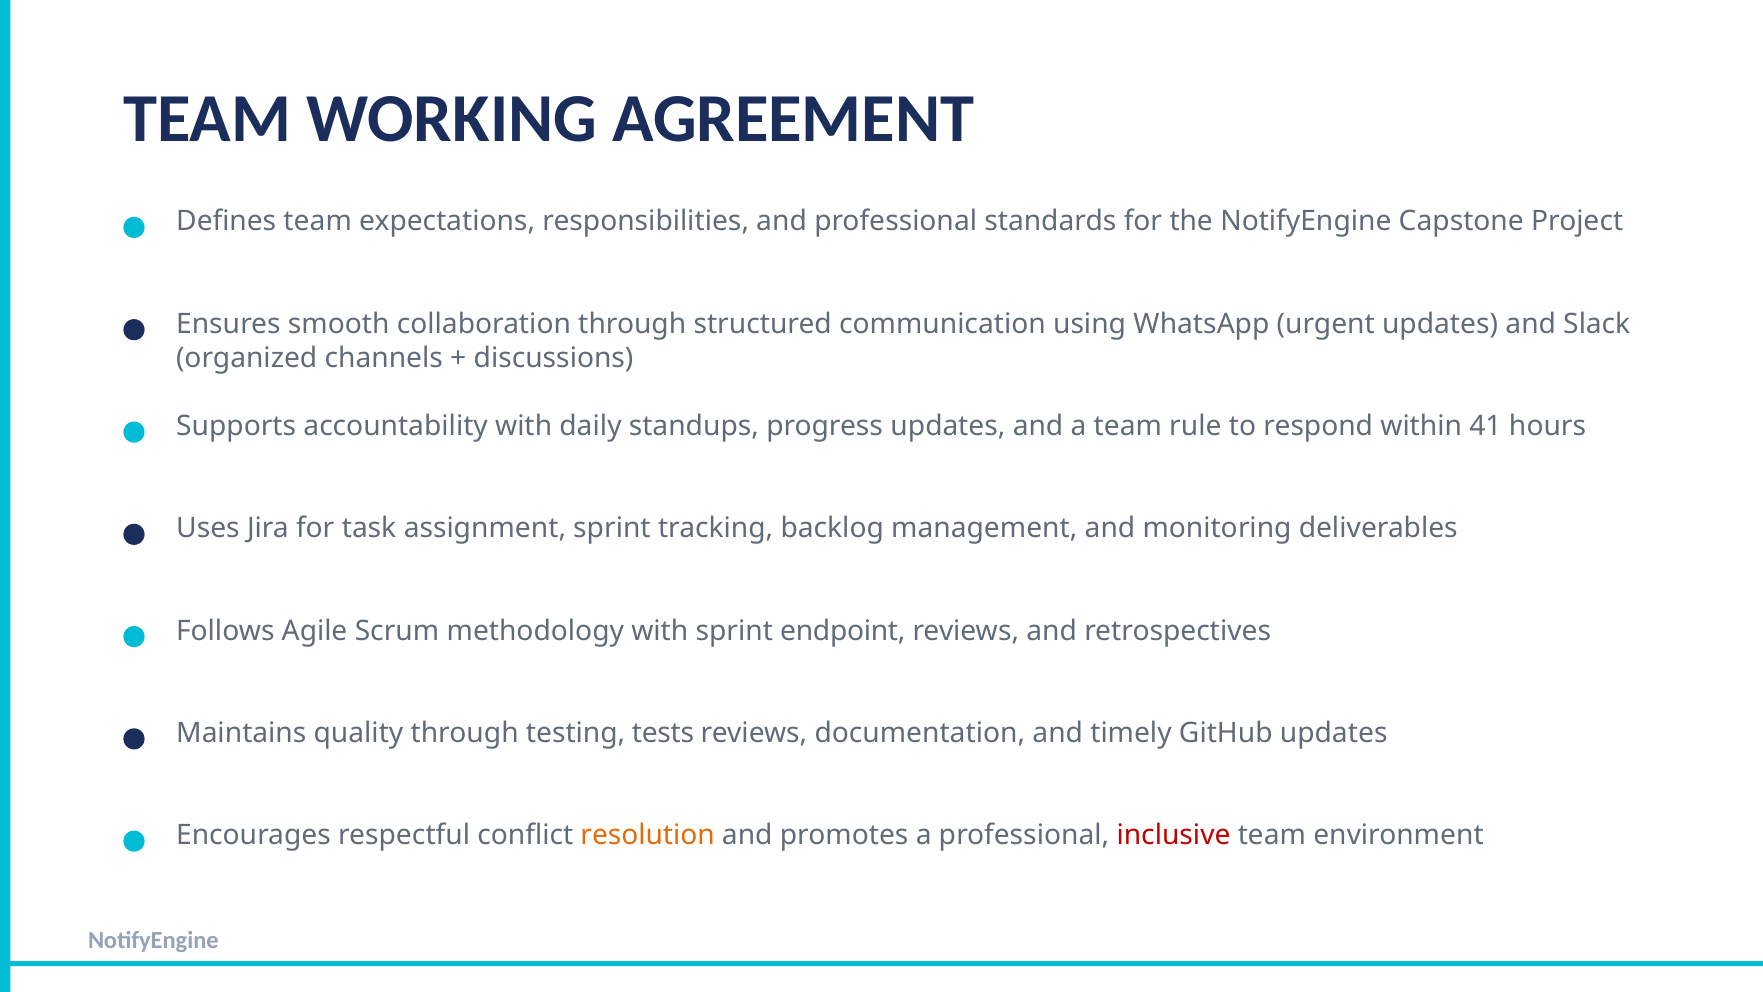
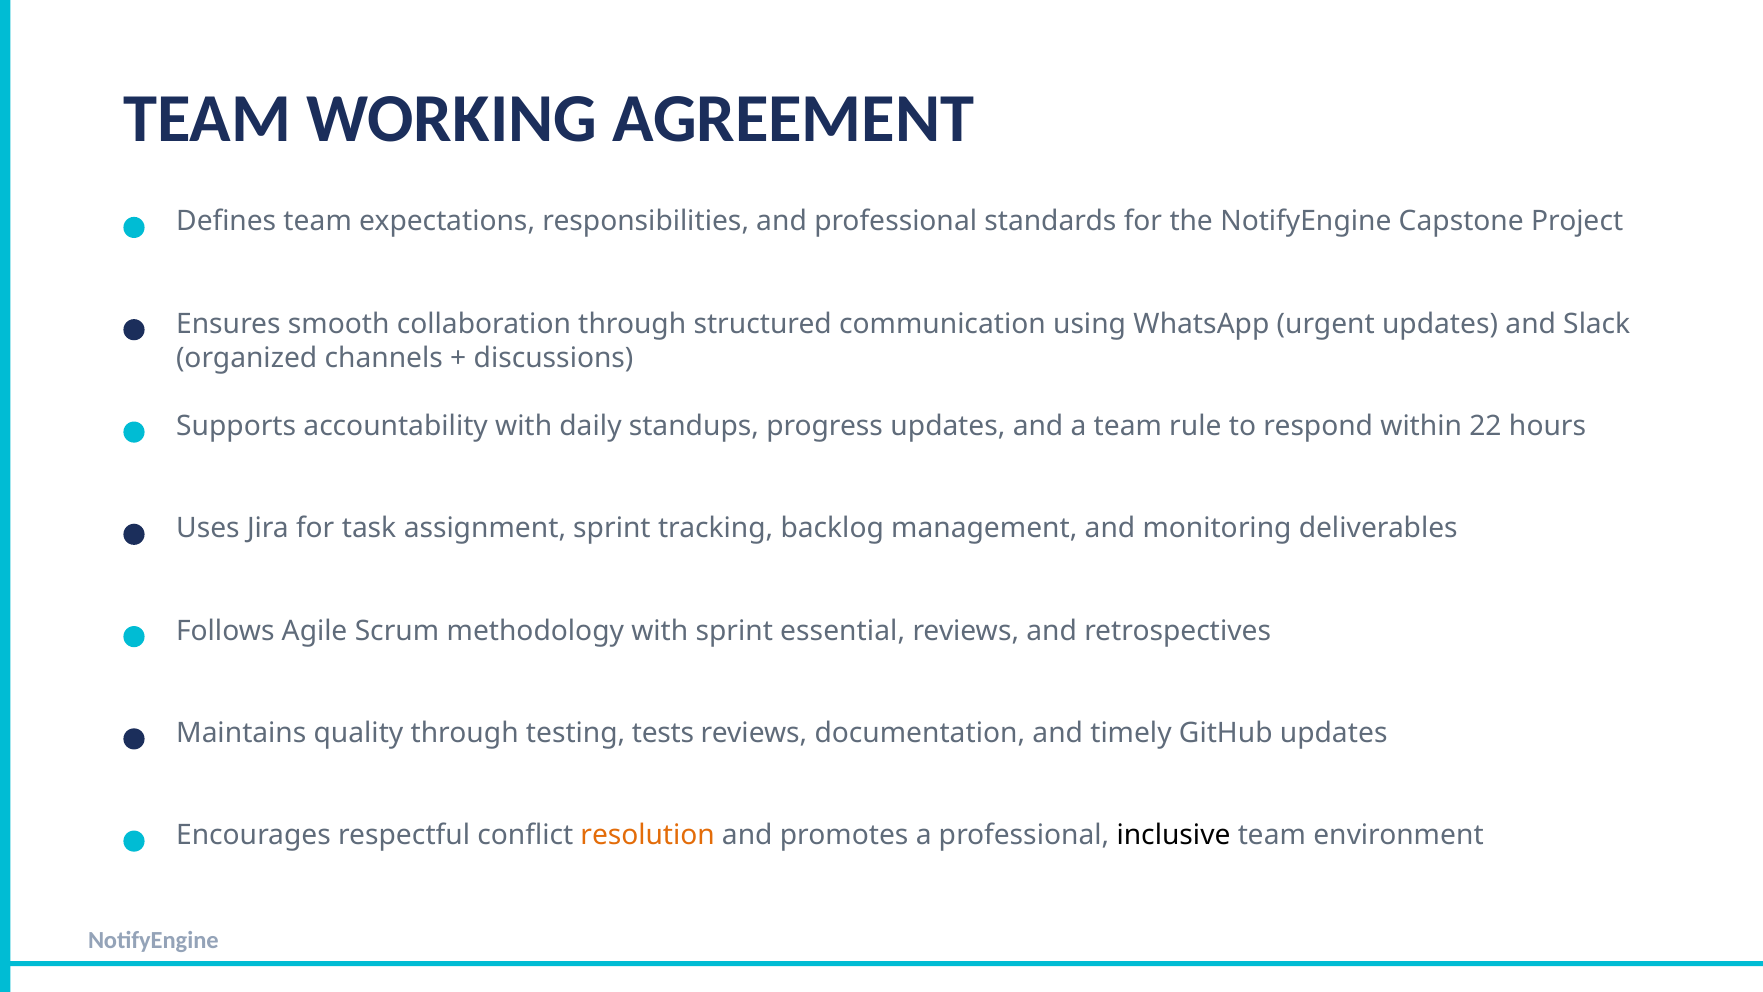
41: 41 -> 22
endpoint: endpoint -> essential
inclusive colour: red -> black
